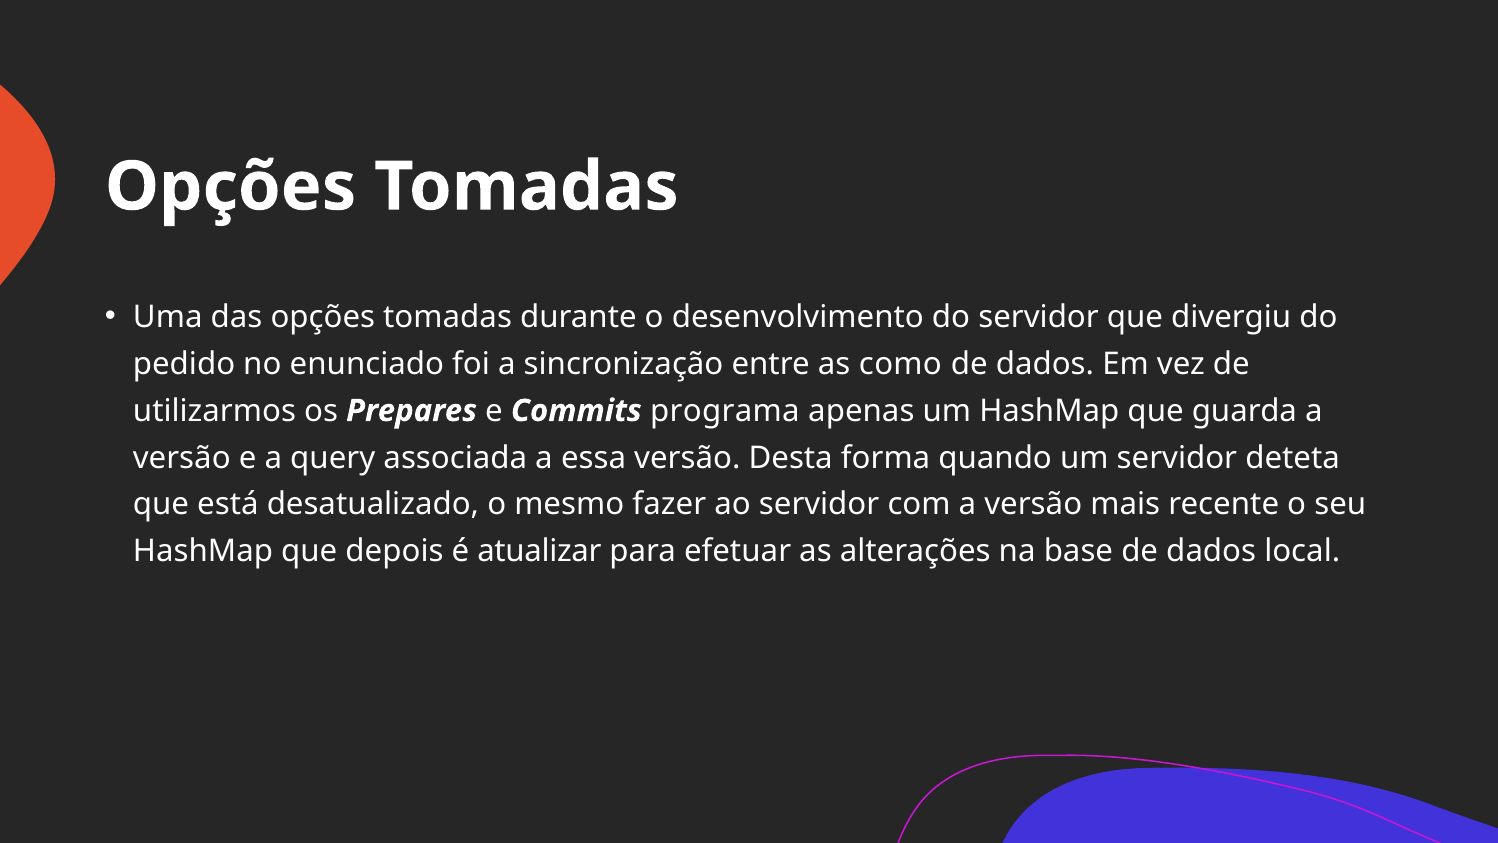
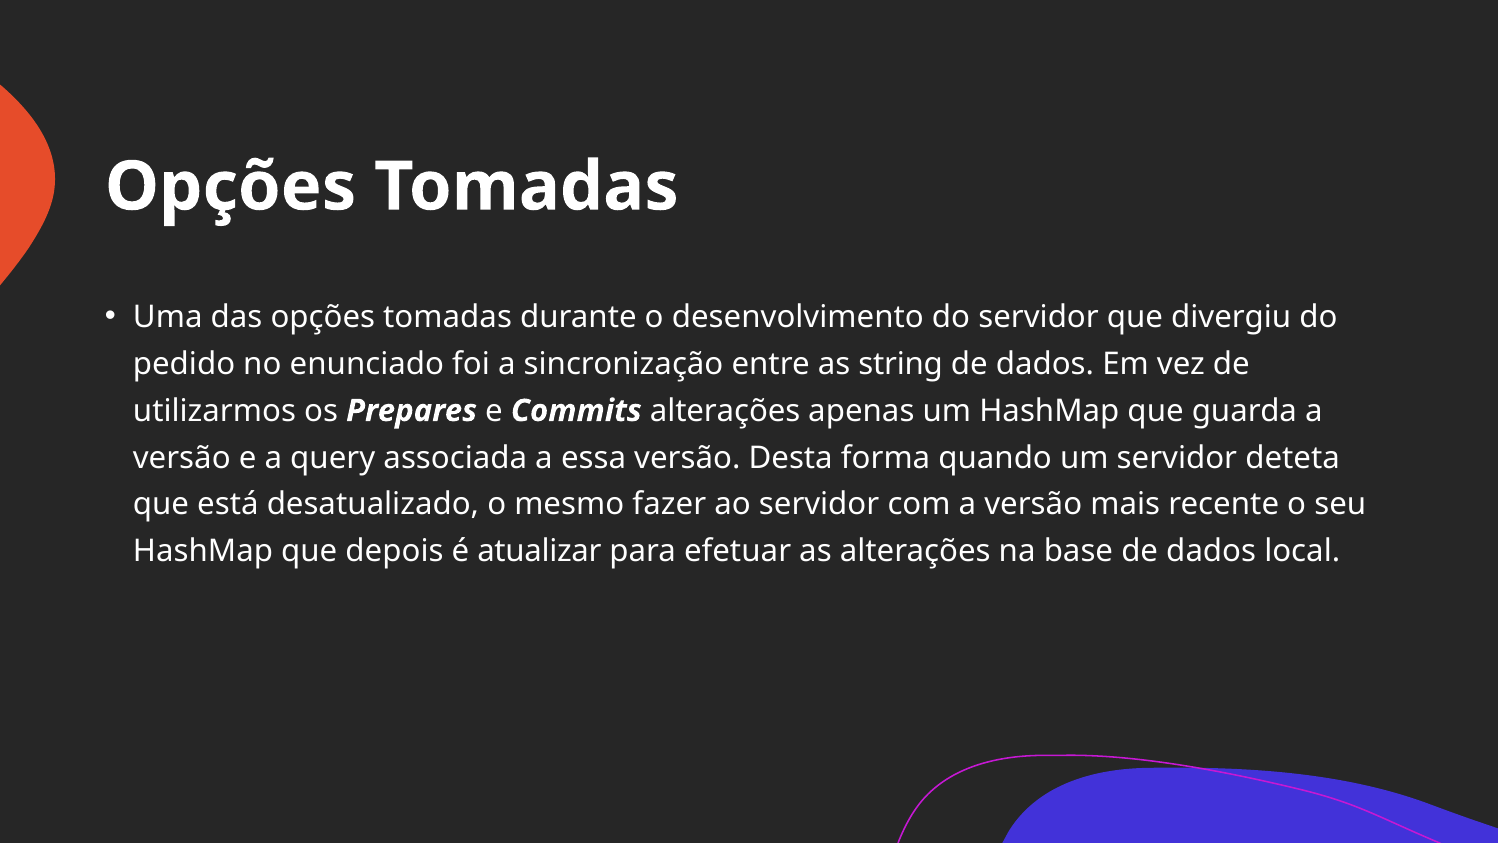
como: como -> string
Commits programa: programa -> alterações
